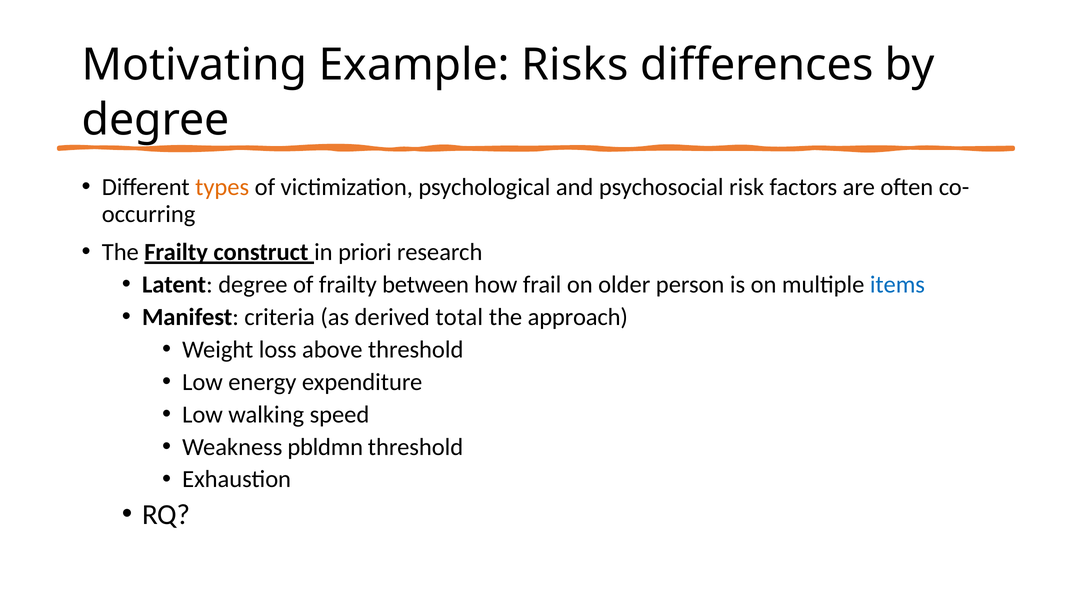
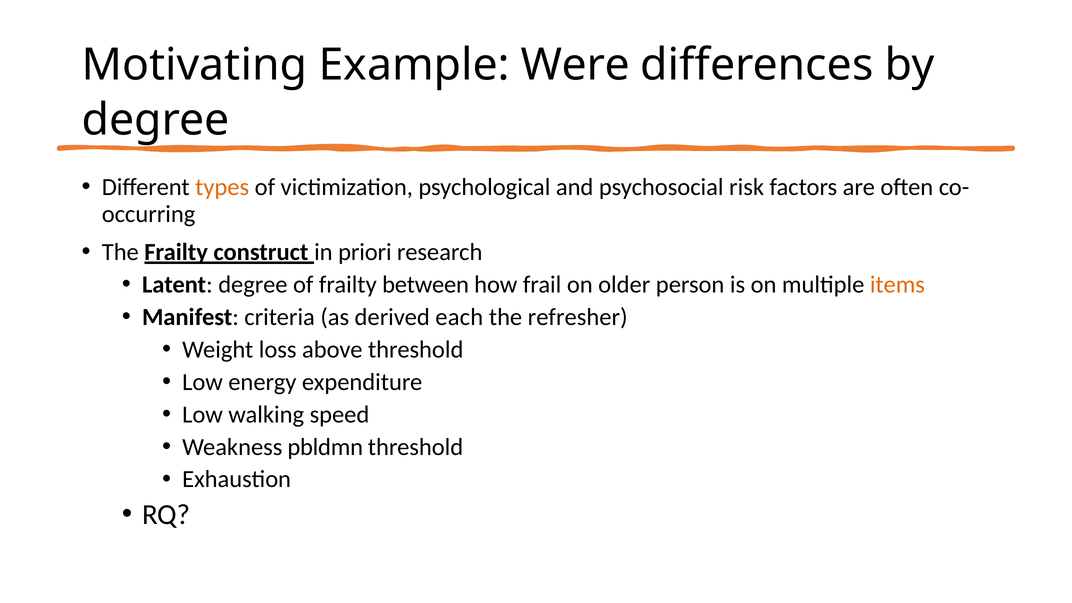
Risks: Risks -> Were
items colour: blue -> orange
total: total -> each
approach: approach -> refresher
